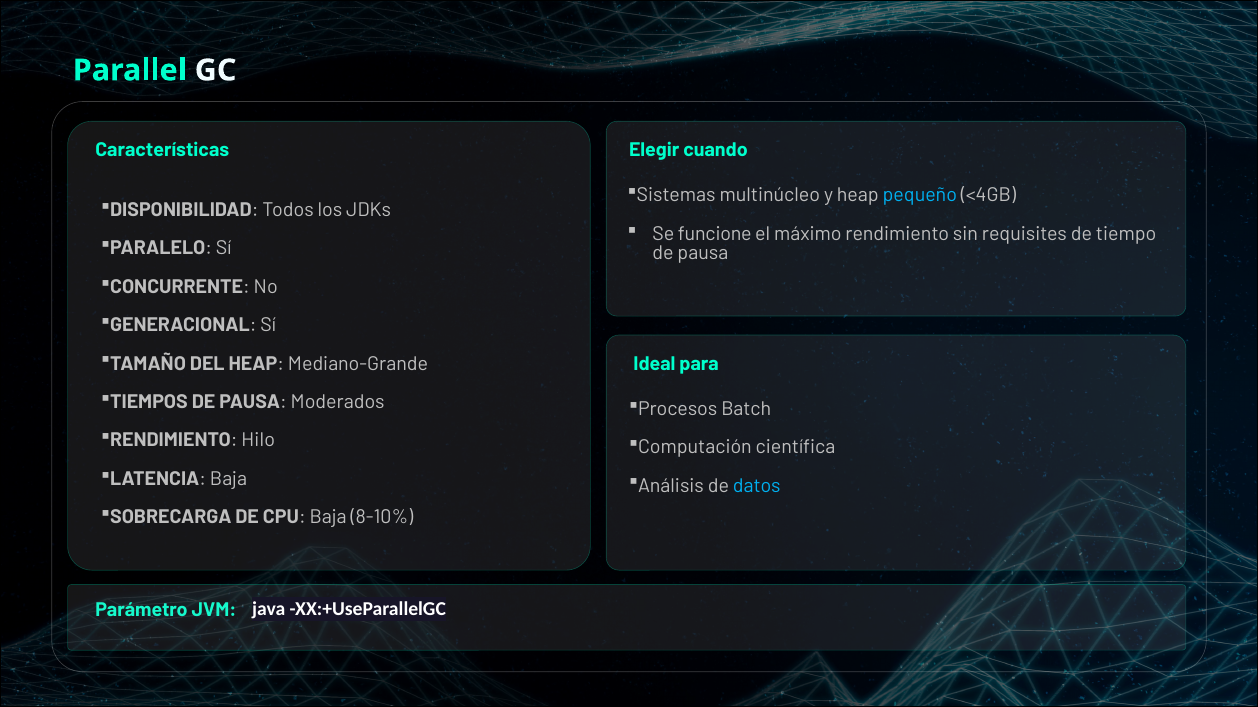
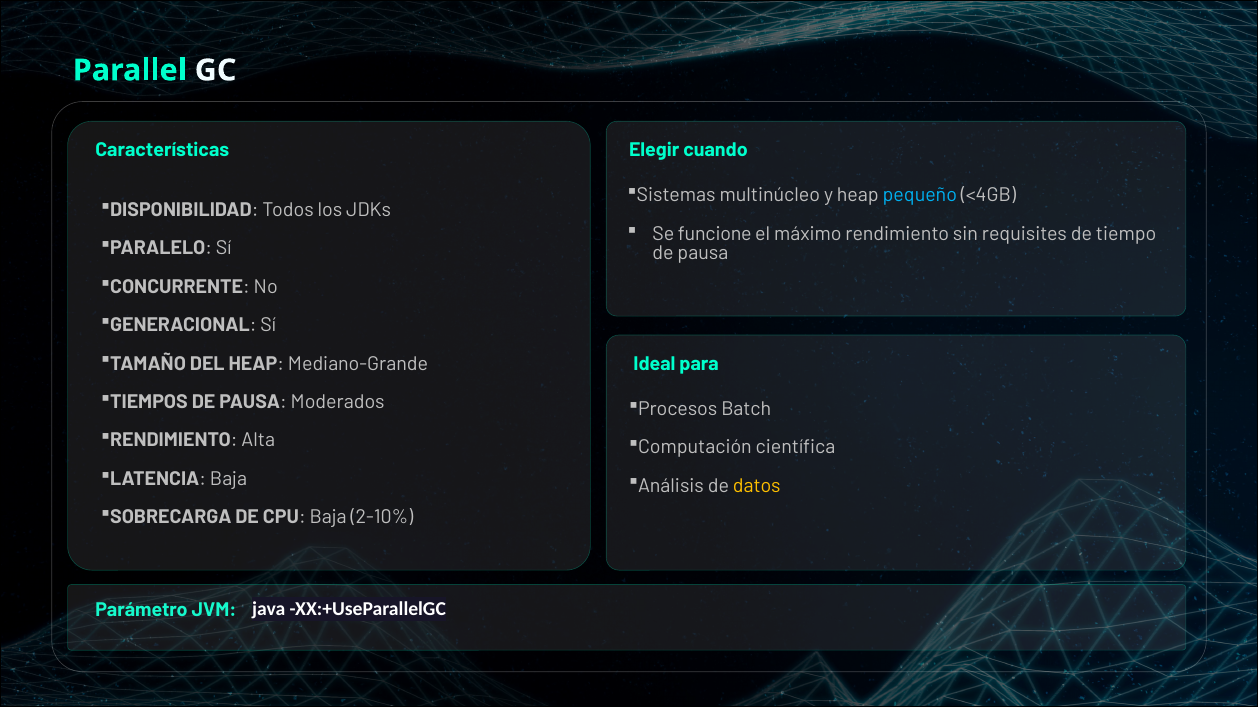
Hilo: Hilo -> Alta
datos colour: light blue -> yellow
8-10%: 8-10% -> 2-10%
